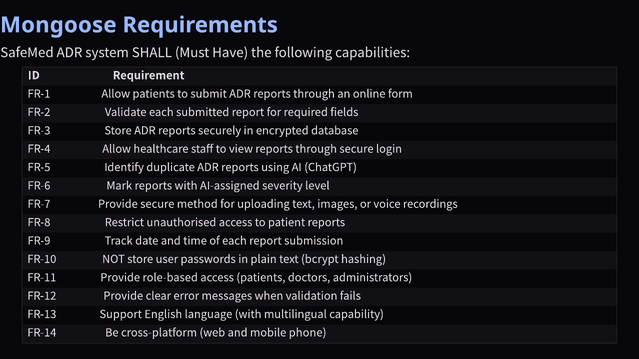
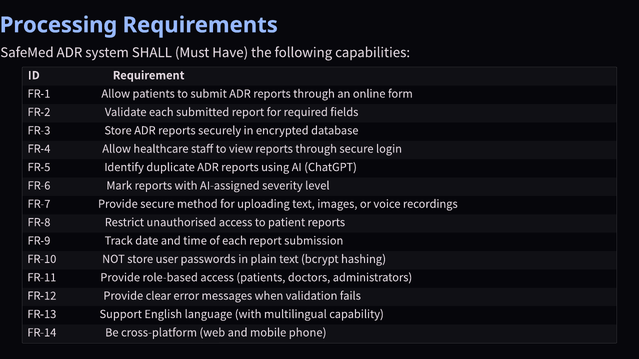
Mongoose: Mongoose -> Processing
